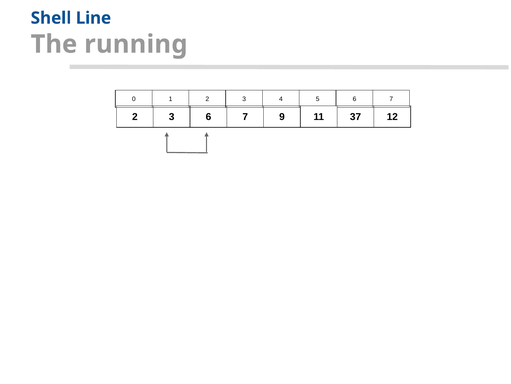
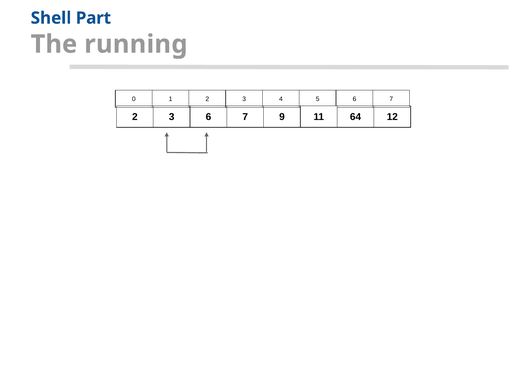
Line: Line -> Part
37: 37 -> 64
